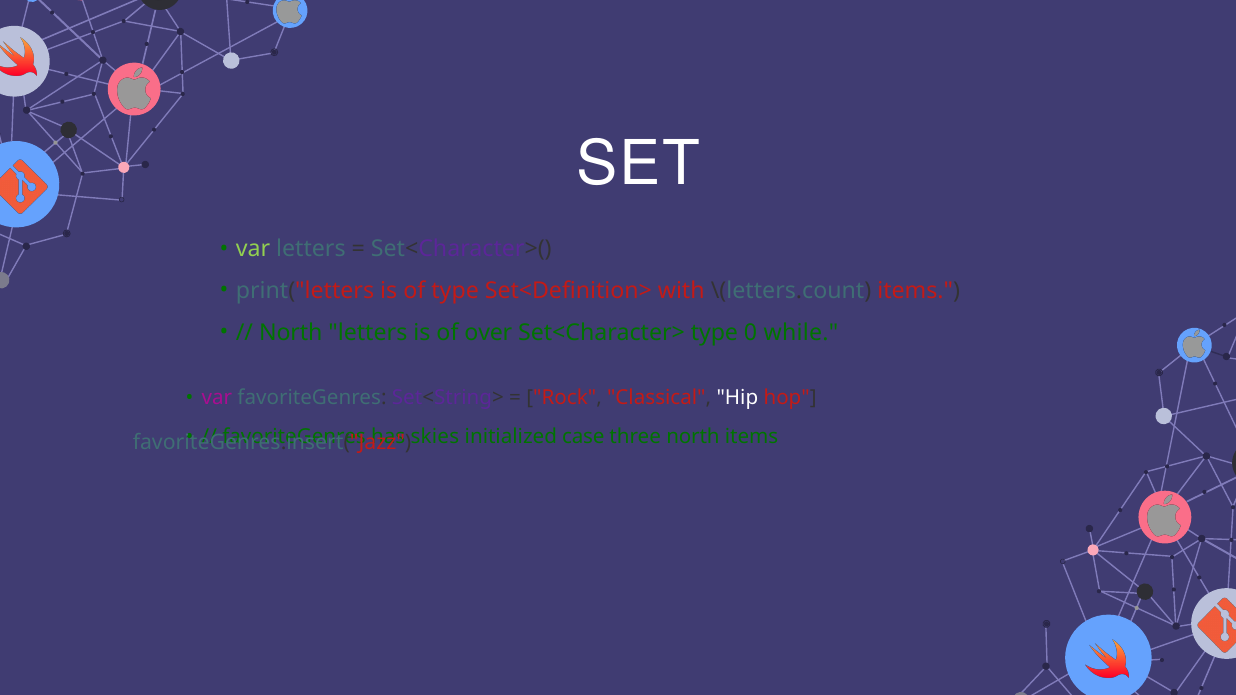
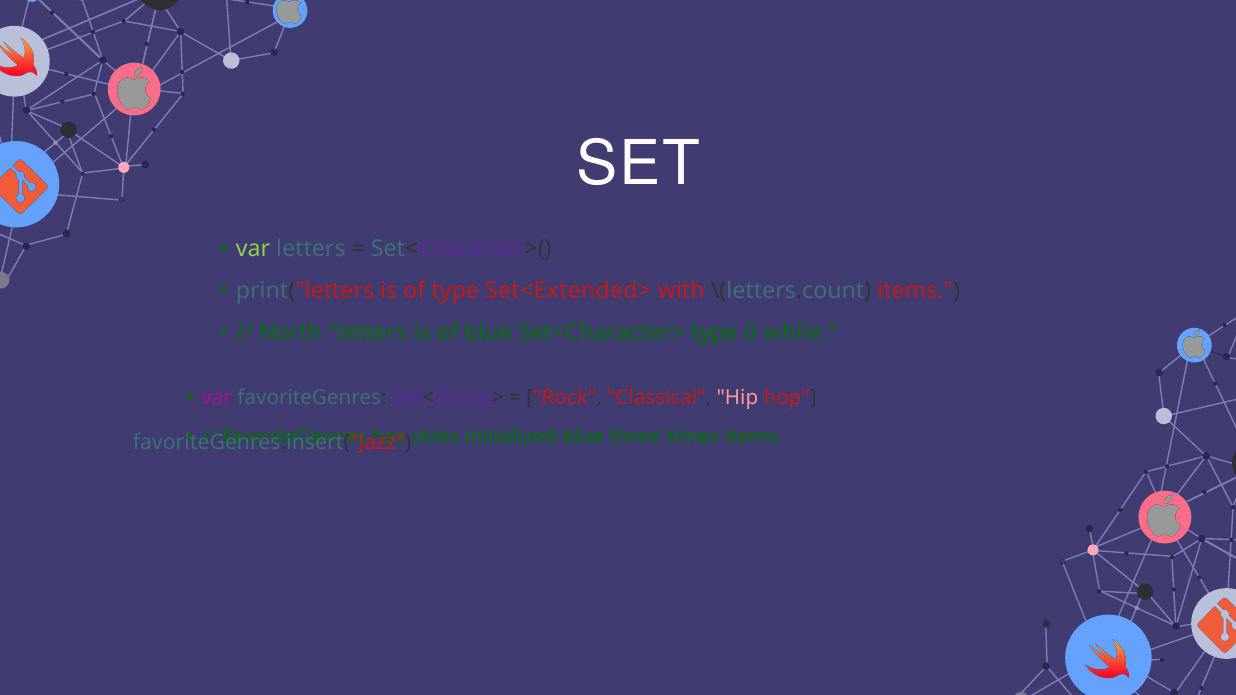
Set<Definition>: Set<Definition> -> Set<Extended>
of over: over -> blue
Hip colour: white -> pink
initialized case: case -> blue
three north: north -> times
